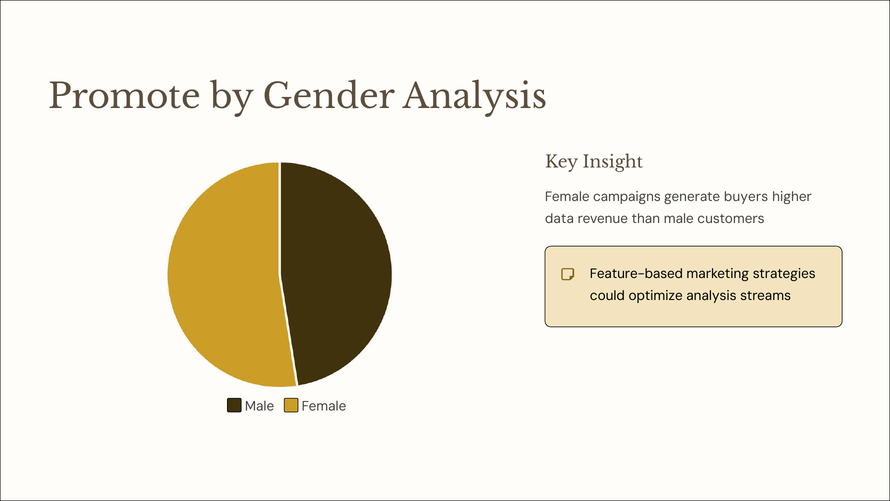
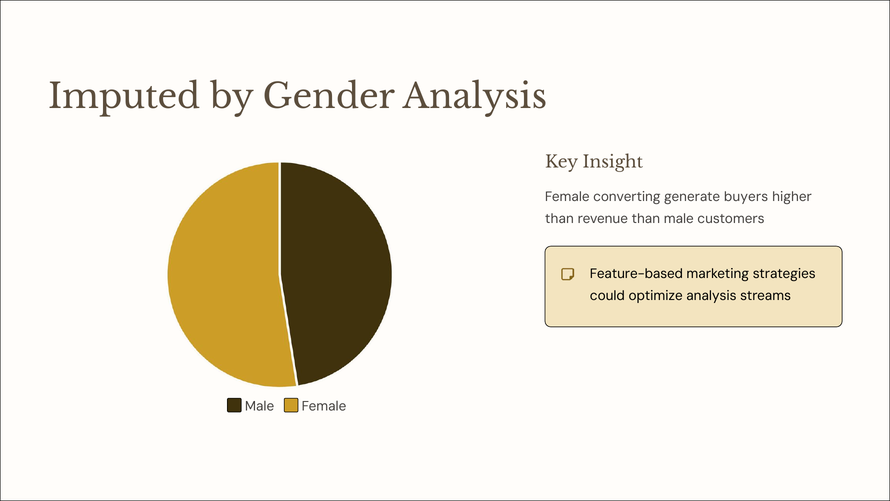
Promote: Promote -> Imputed
campaigns: campaigns -> converting
data at (559, 219): data -> than
